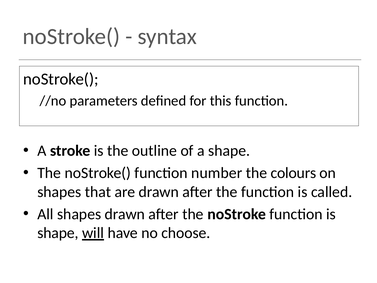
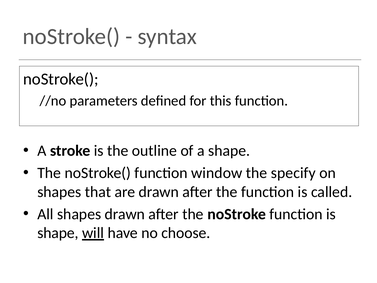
number: number -> window
colours: colours -> specify
